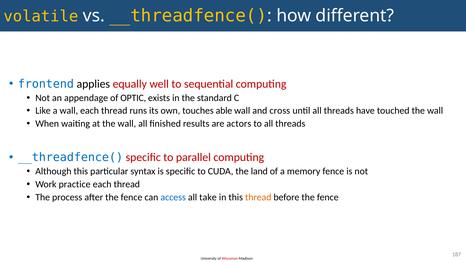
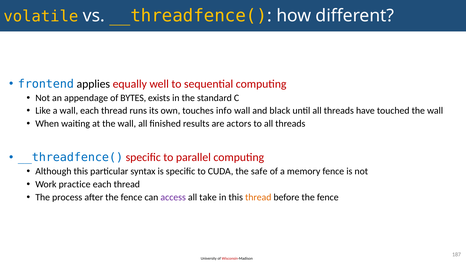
OPTIC: OPTIC -> BYTES
able: able -> info
cross: cross -> black
land: land -> safe
access colour: blue -> purple
